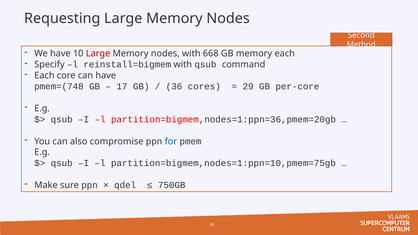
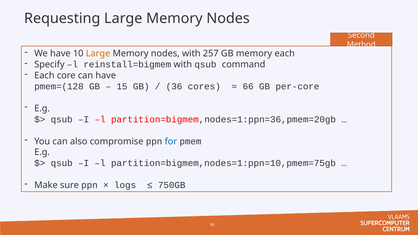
Large at (98, 54) colour: red -> orange
668: 668 -> 257
pmem=(748: pmem=(748 -> pmem=(128
17: 17 -> 15
29: 29 -> 66
qdel: qdel -> logs
